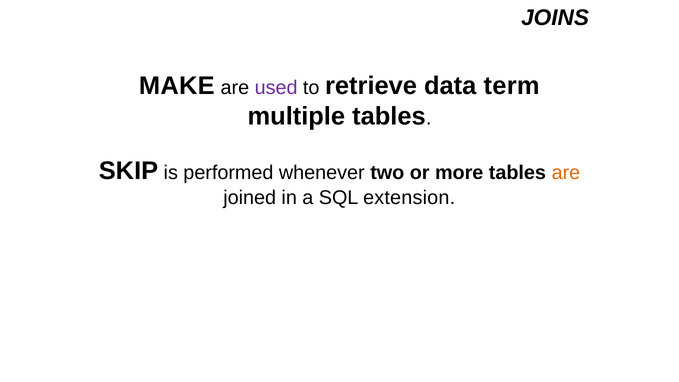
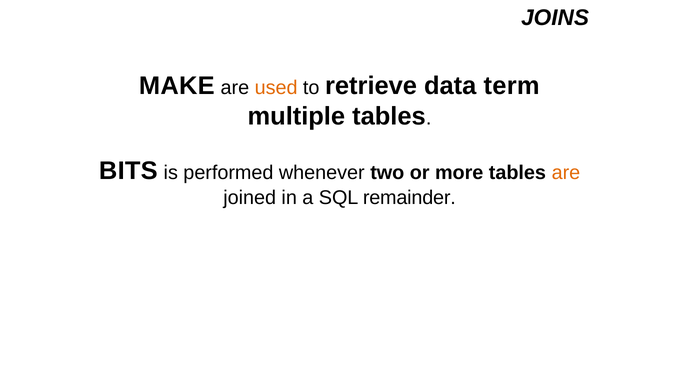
used colour: purple -> orange
SKIP: SKIP -> BITS
extension: extension -> remainder
